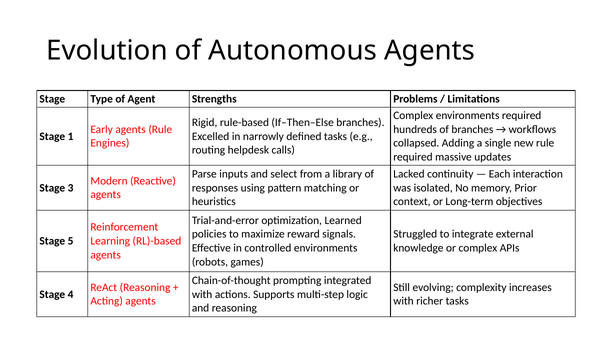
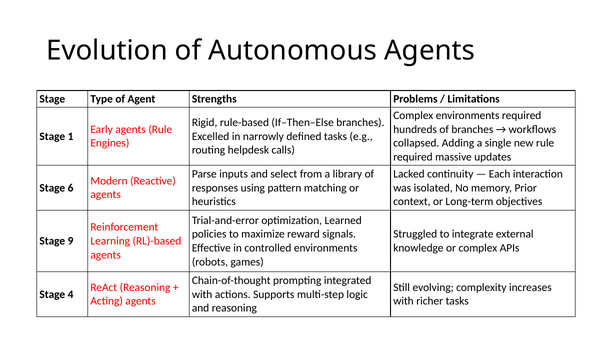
3: 3 -> 6
5: 5 -> 9
